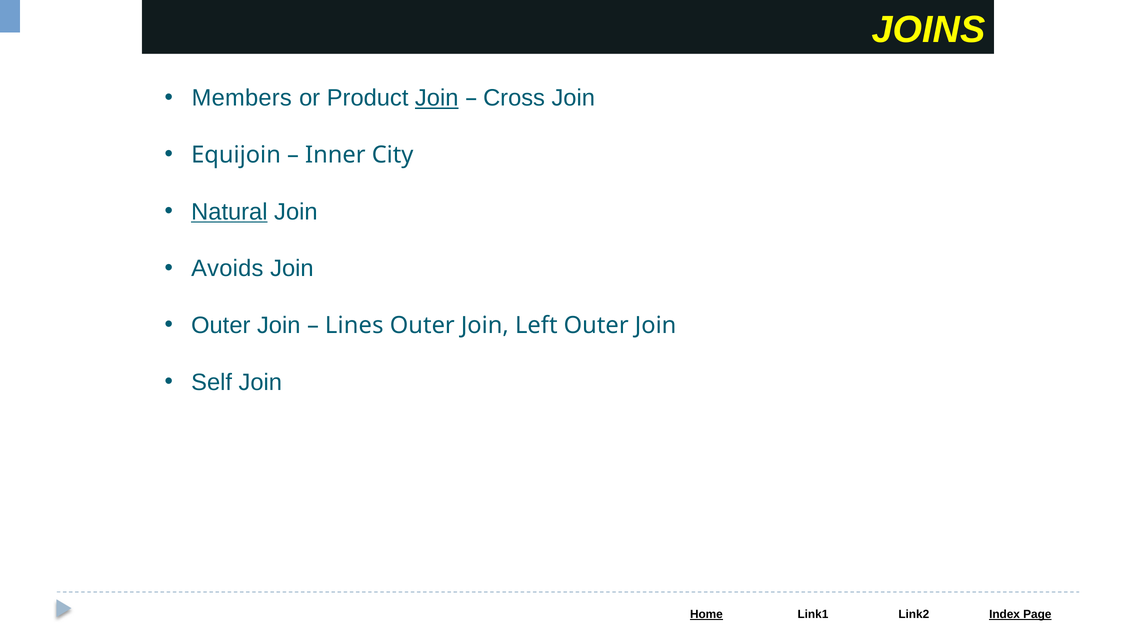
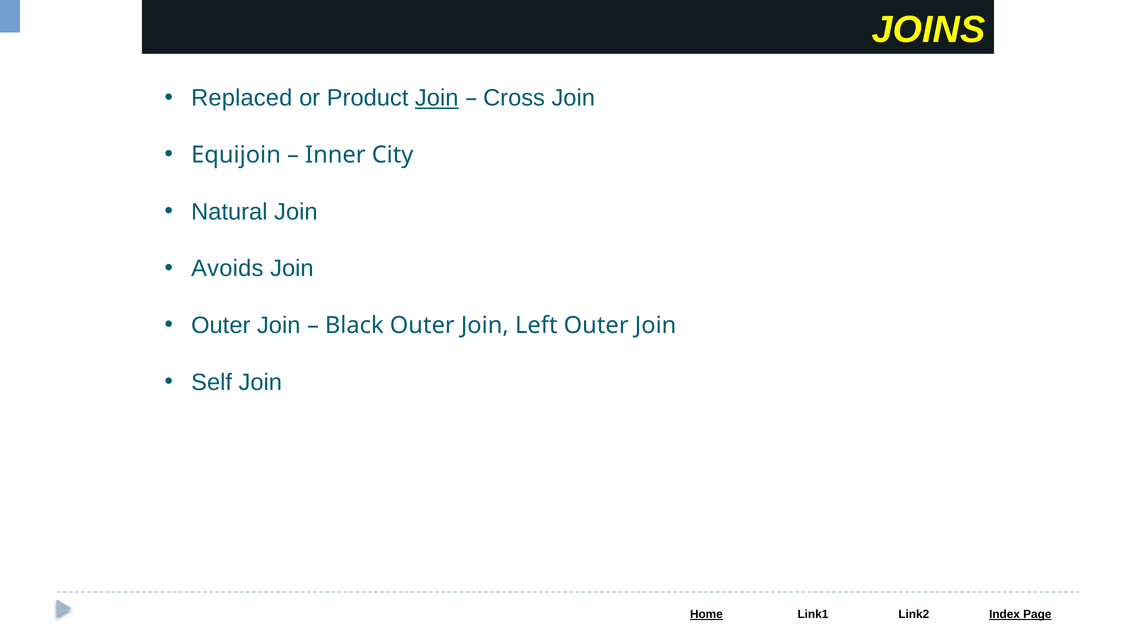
Members: Members -> Replaced
Natural underline: present -> none
Lines: Lines -> Black
